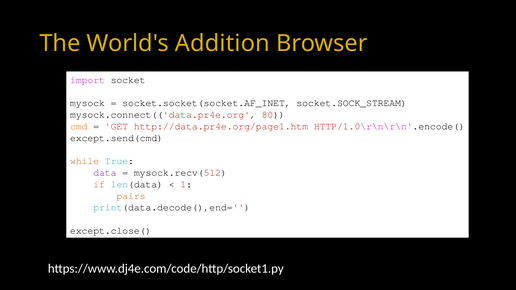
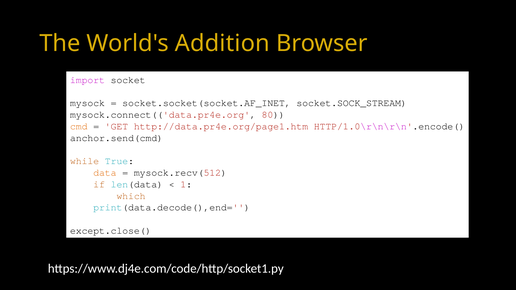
except.send(cmd: except.send(cmd -> anchor.send(cmd
data colour: purple -> orange
pairs: pairs -> which
